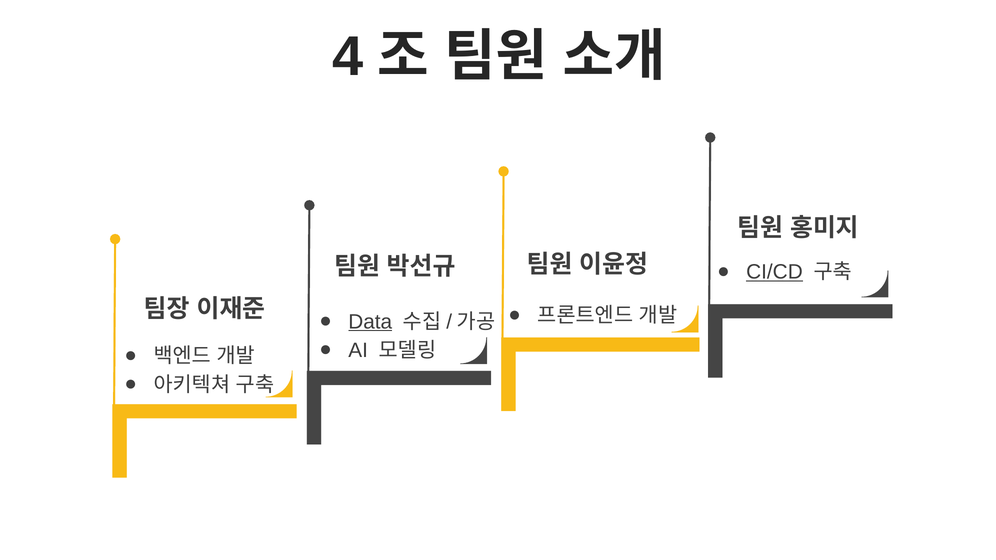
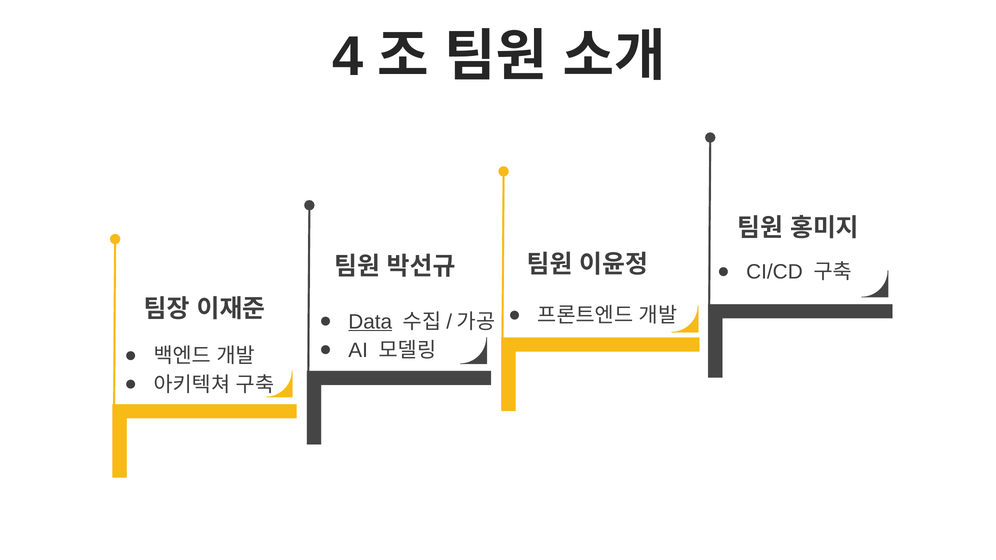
CI/CD underline: present -> none
